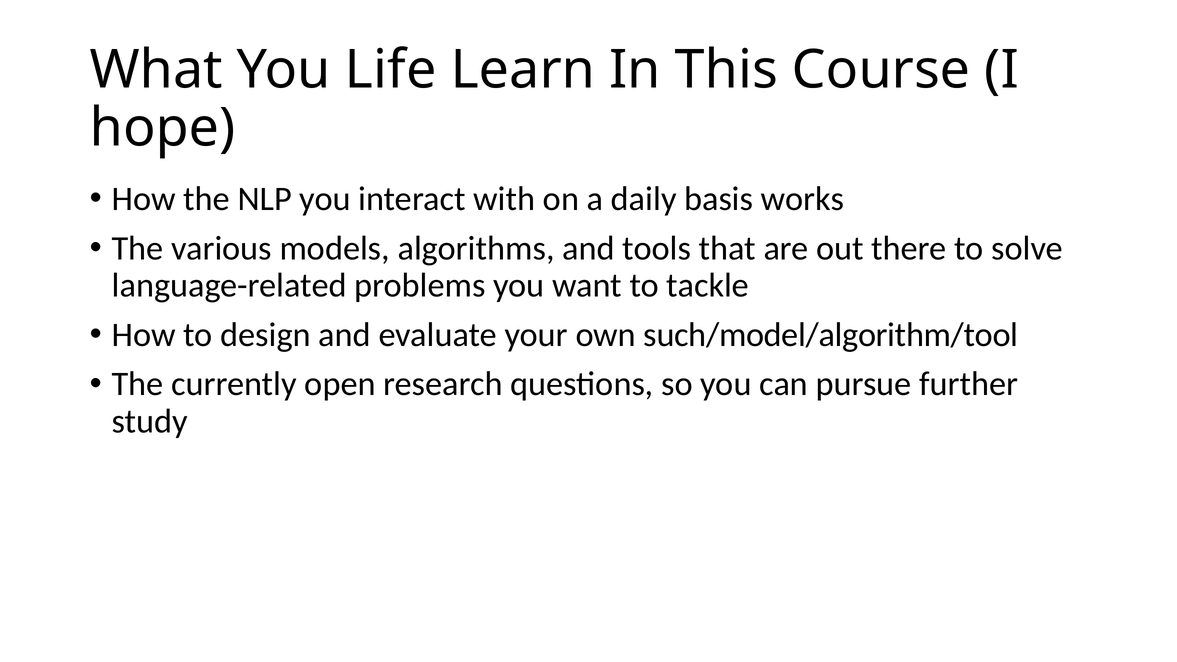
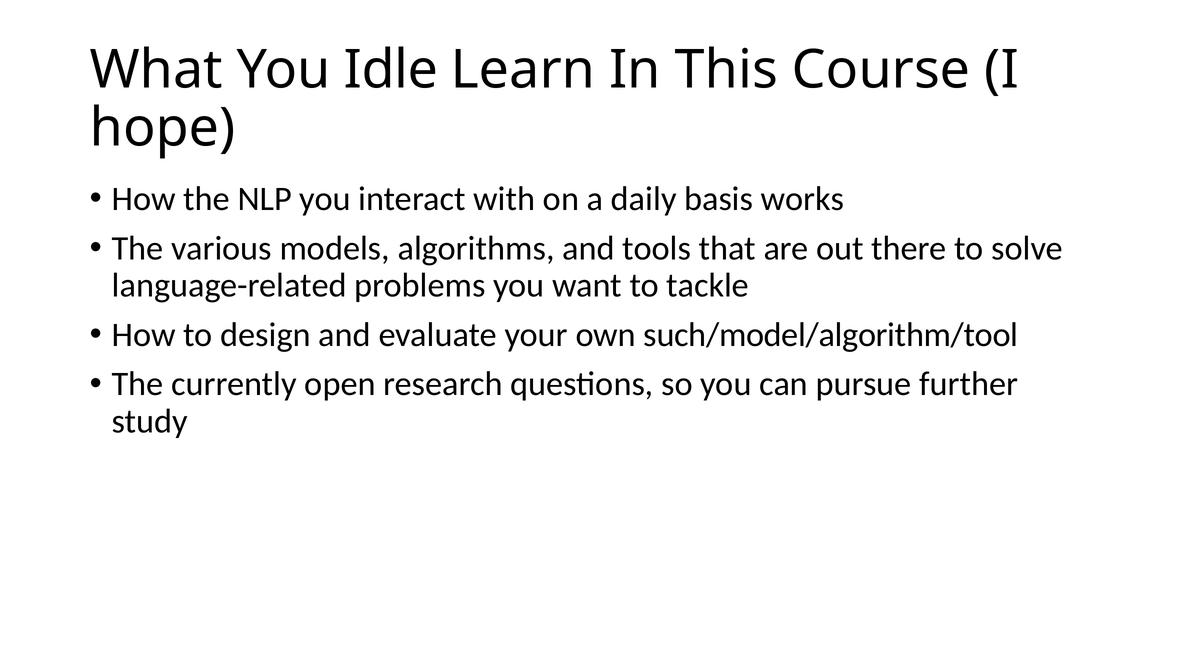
Life: Life -> Idle
